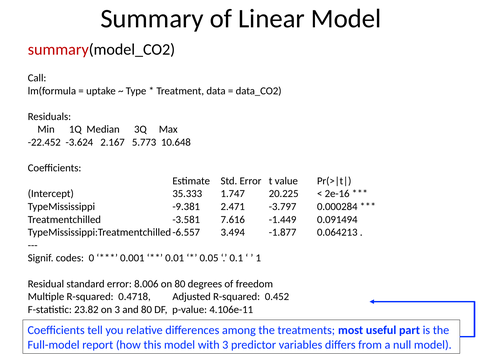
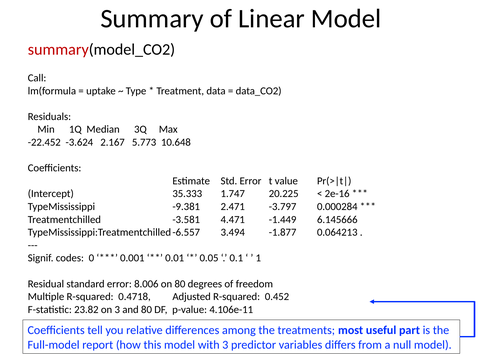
7.616: 7.616 -> 4.471
0.091494: 0.091494 -> 6.145666
